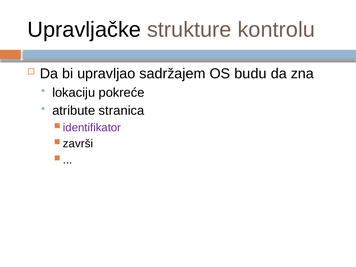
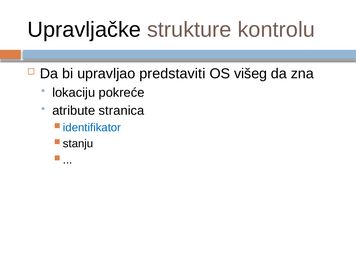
sadržajem: sadržajem -> predstaviti
budu: budu -> višeg
identifikator colour: purple -> blue
završi: završi -> stanju
